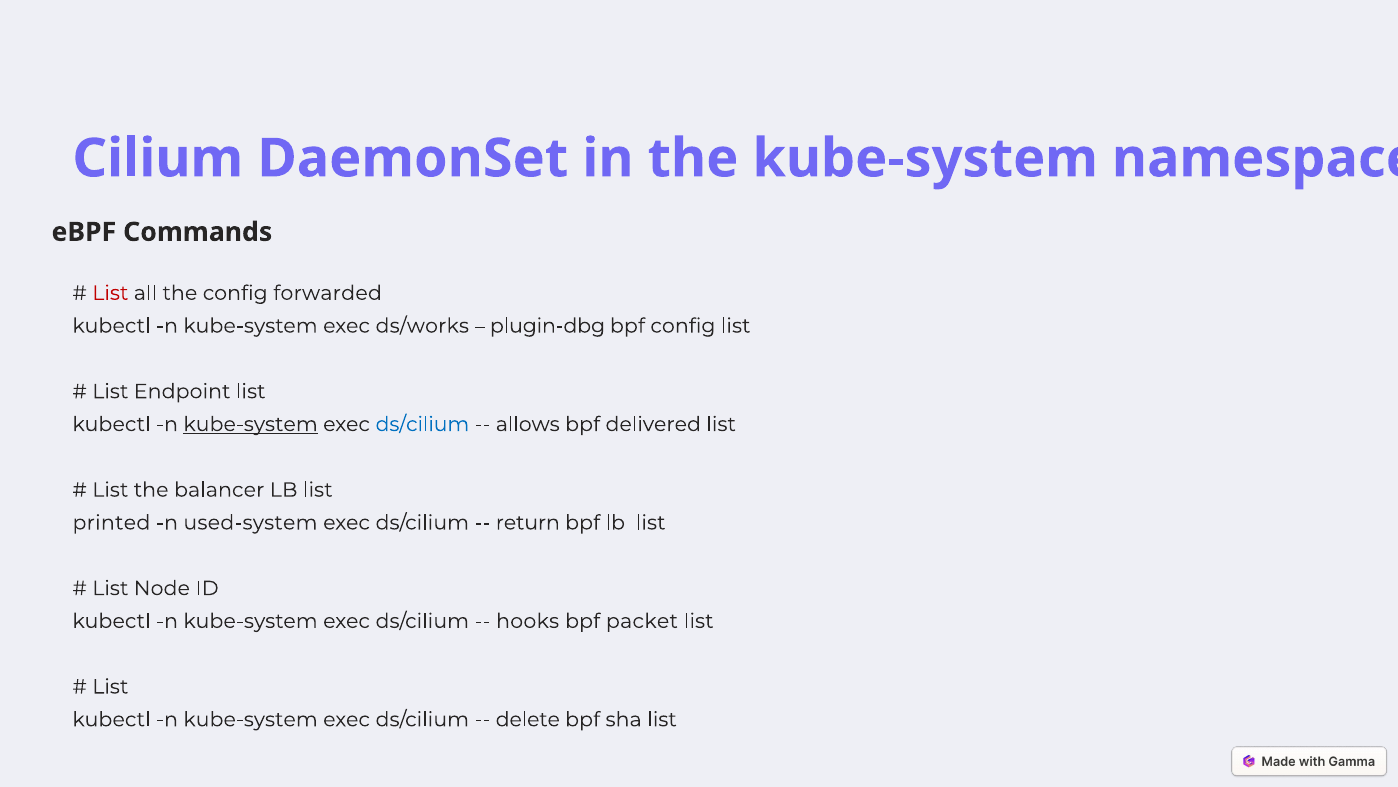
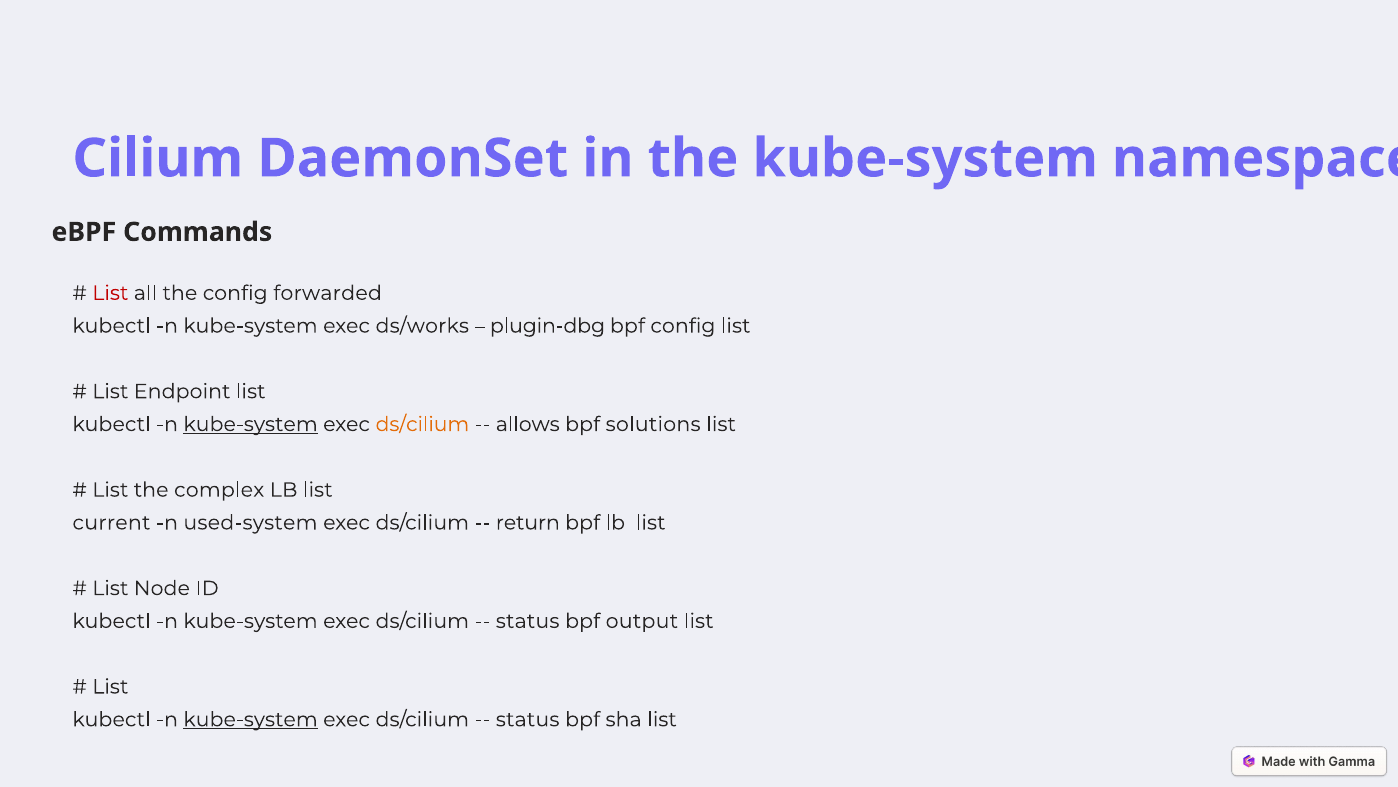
ds/cilium at (422, 424) colour: blue -> orange
delivered: delivered -> solutions
balancer: balancer -> complex
printed: printed -> current
hooks at (528, 621): hooks -> status
packet: packet -> output
kube-system at (251, 719) underline: none -> present
delete at (528, 719): delete -> status
